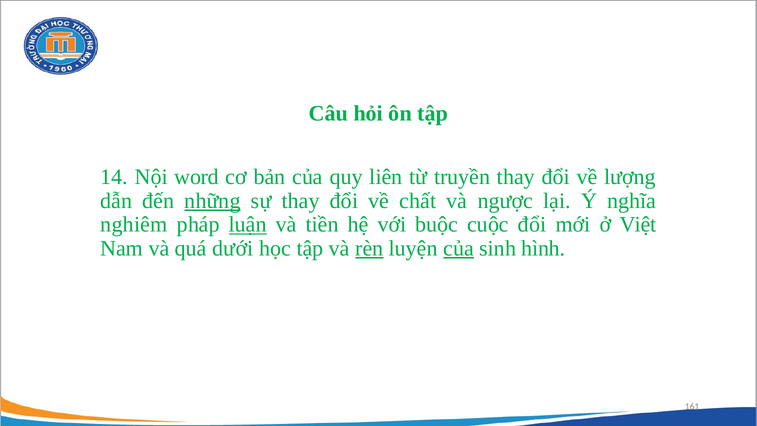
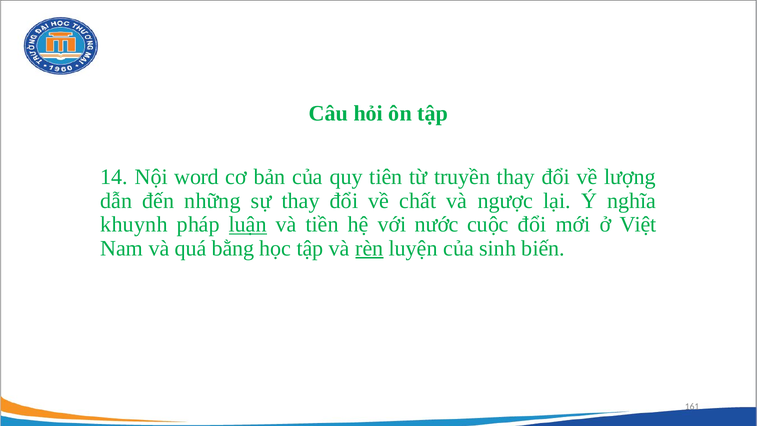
liên: liên -> tiên
những underline: present -> none
nghiêm: nghiêm -> khuynh
buộc: buộc -> nước
dưới: dưới -> bằng
của at (459, 248) underline: present -> none
hình: hình -> biến
